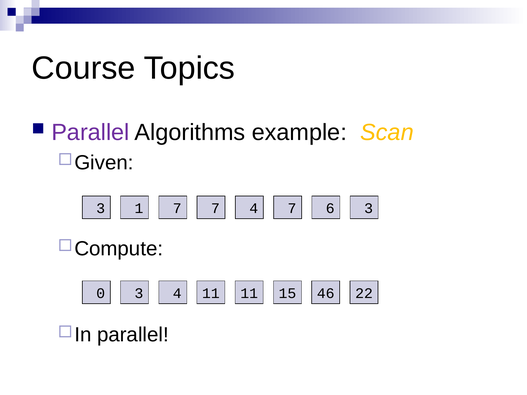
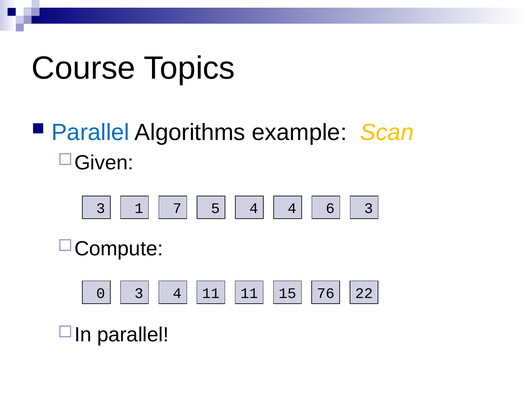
Parallel at (90, 133) colour: purple -> blue
7 at (215, 209): 7 -> 5
1 7: 7 -> 4
46: 46 -> 76
